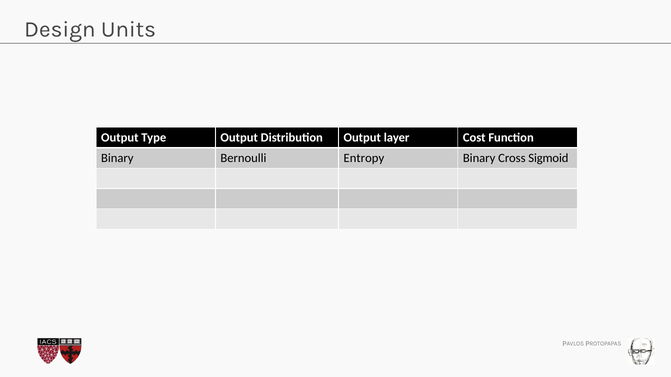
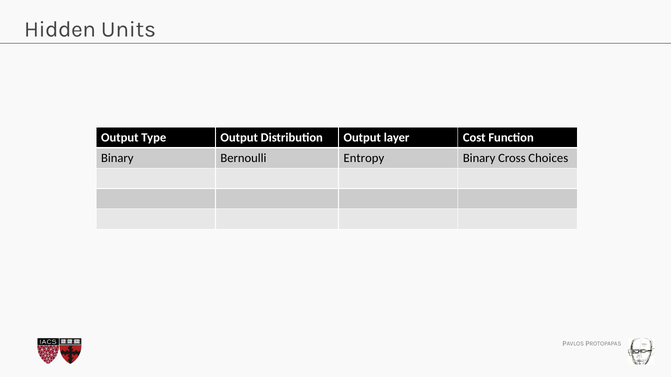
Design: Design -> Hidden
Sigmoid: Sigmoid -> Choices
